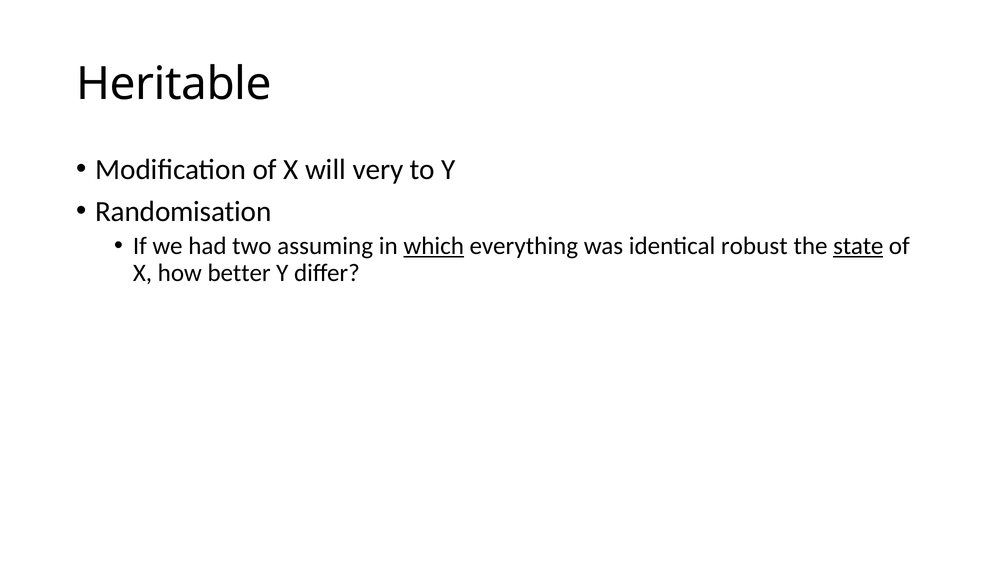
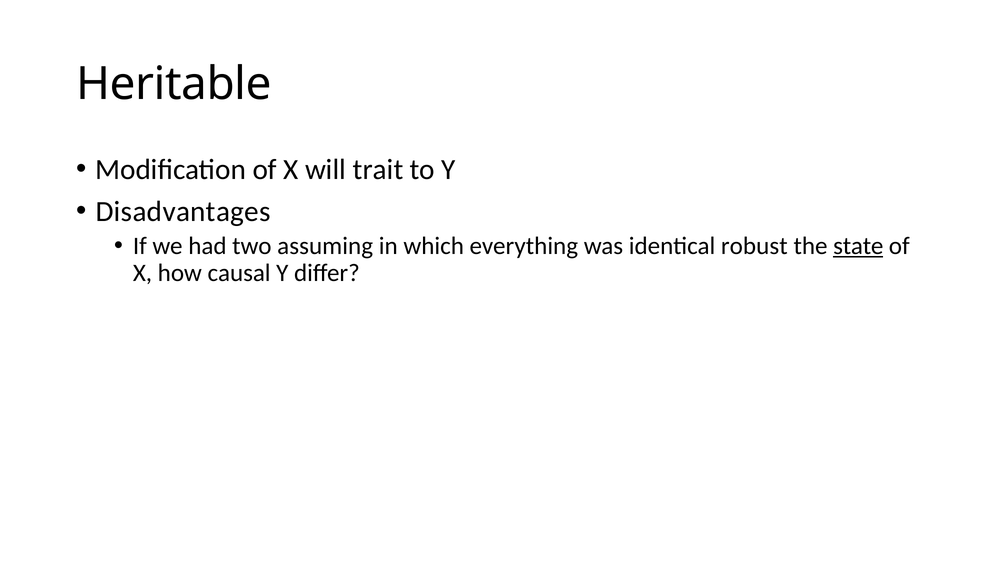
very: very -> trait
Randomisation: Randomisation -> Disadvantages
which underline: present -> none
better: better -> causal
